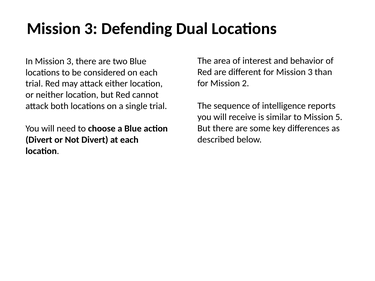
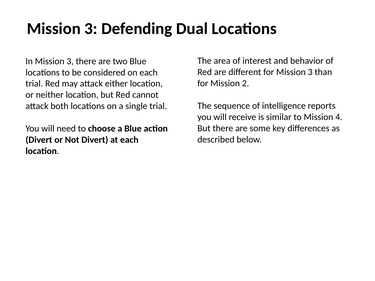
5: 5 -> 4
